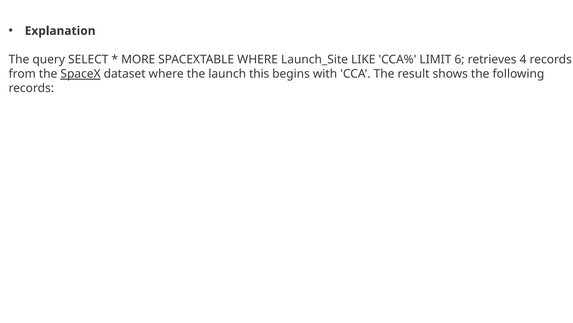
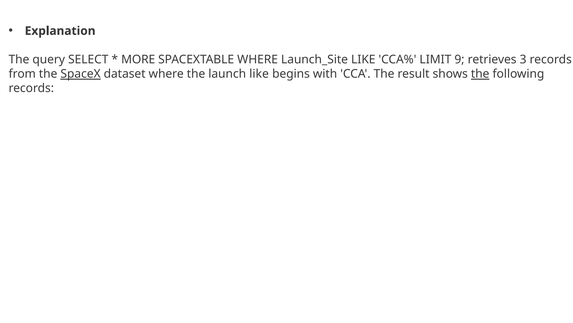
6: 6 -> 9
4: 4 -> 3
launch this: this -> like
the at (480, 74) underline: none -> present
